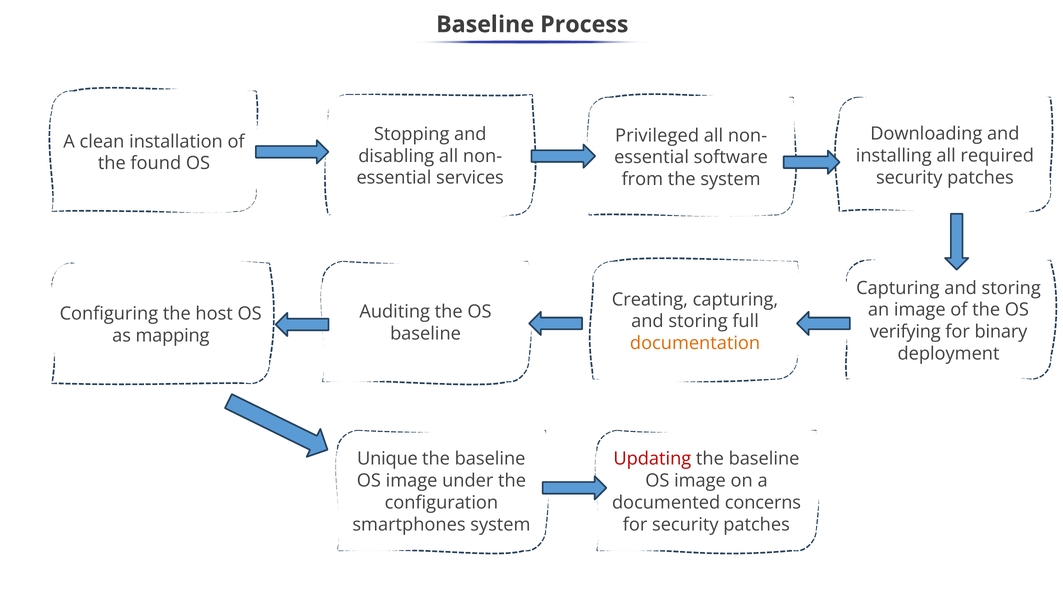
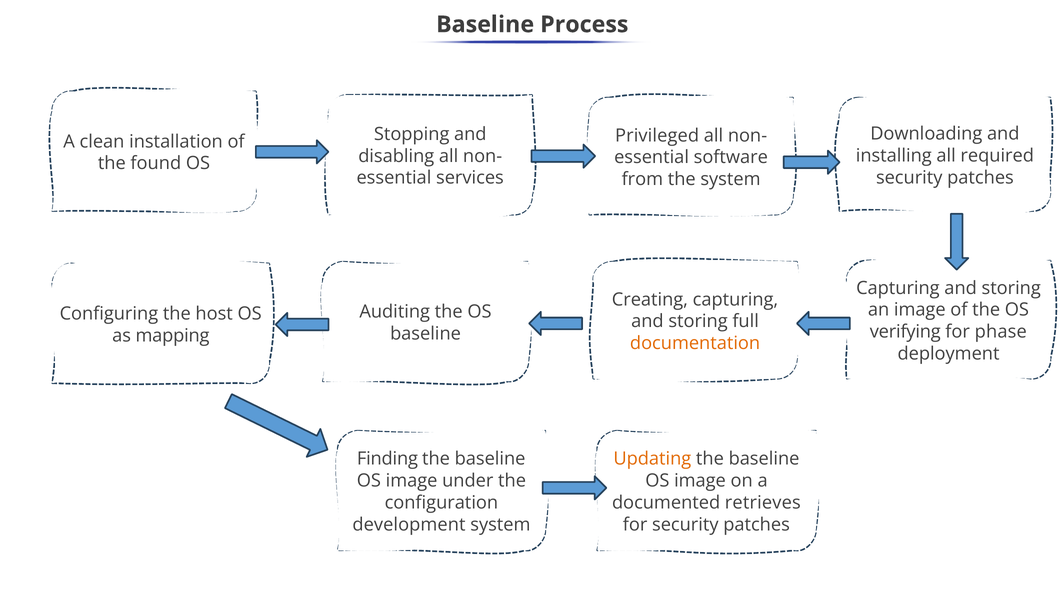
binary: binary -> phase
Unique: Unique -> Finding
Updating colour: red -> orange
concerns: concerns -> retrieves
smartphones: smartphones -> development
